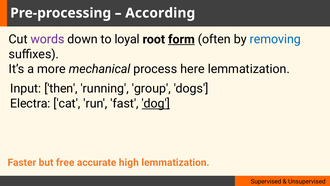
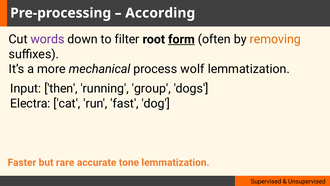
loyal: loyal -> filter
removing colour: blue -> orange
here: here -> wolf
dog underline: present -> none
free: free -> rare
high: high -> tone
